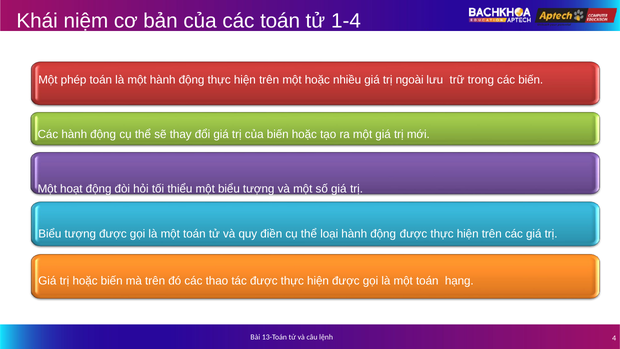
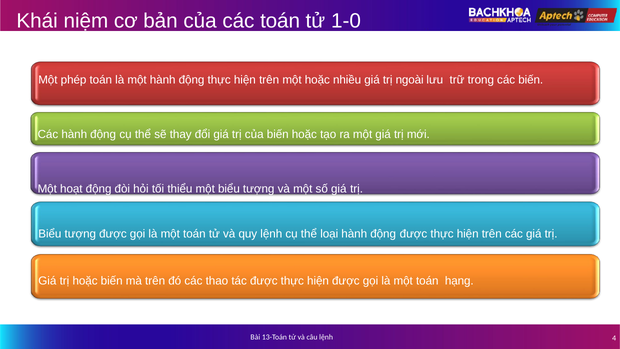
1-4: 1-4 -> 1-0
quy điền: điền -> lệnh
